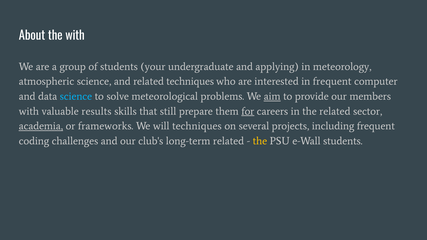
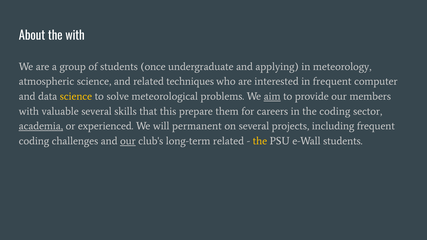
your: your -> once
science at (76, 96) colour: light blue -> yellow
valuable results: results -> several
still: still -> this
for underline: present -> none
the related: related -> coding
frameworks: frameworks -> experienced
will techniques: techniques -> permanent
our at (128, 141) underline: none -> present
